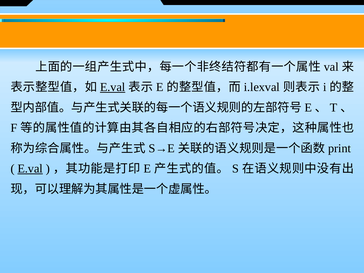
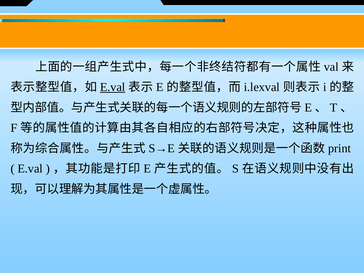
E.val at (30, 169) underline: present -> none
